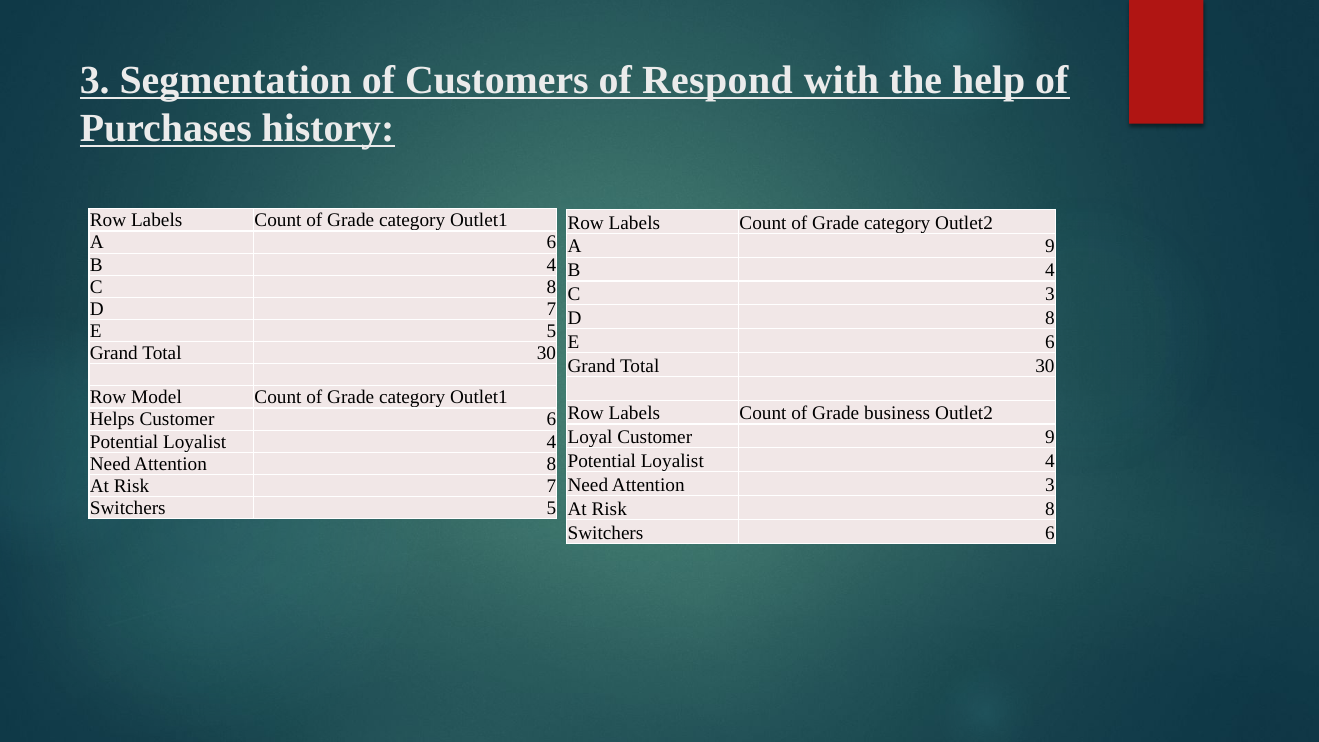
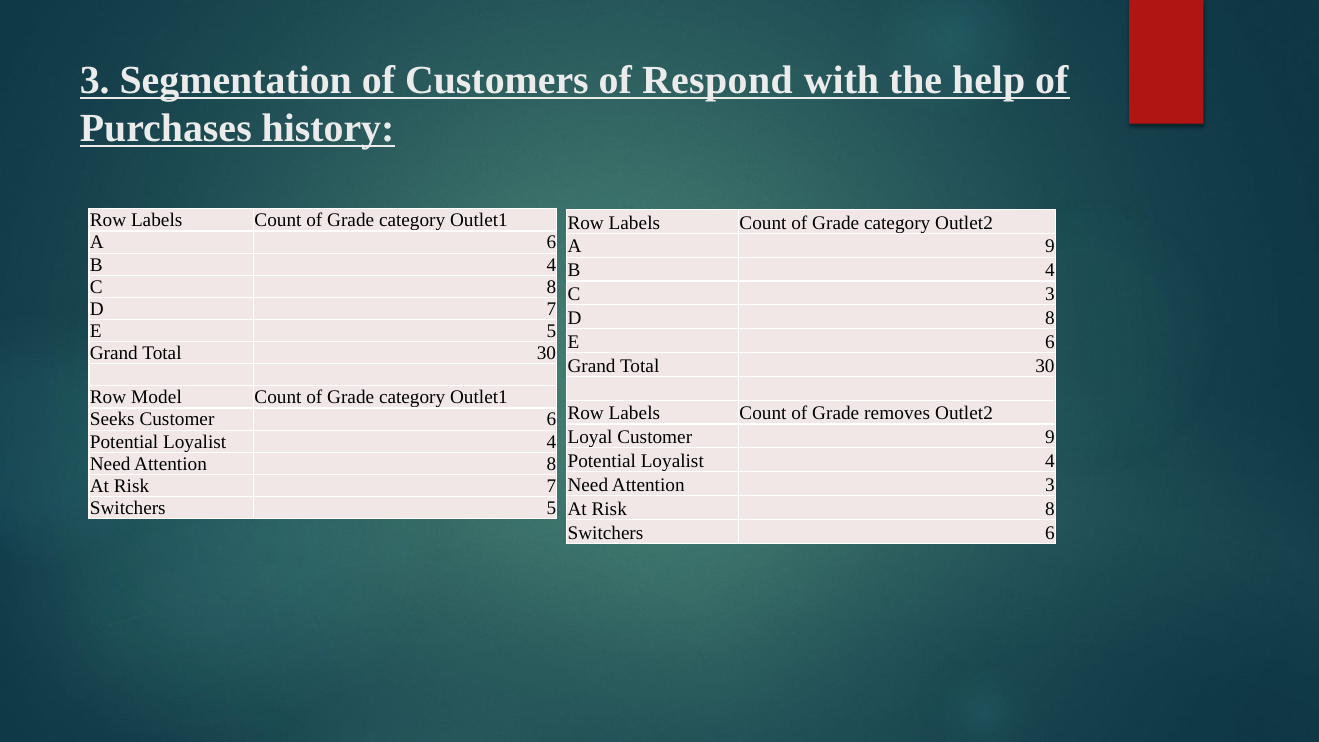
business: business -> removes
Helps: Helps -> Seeks
